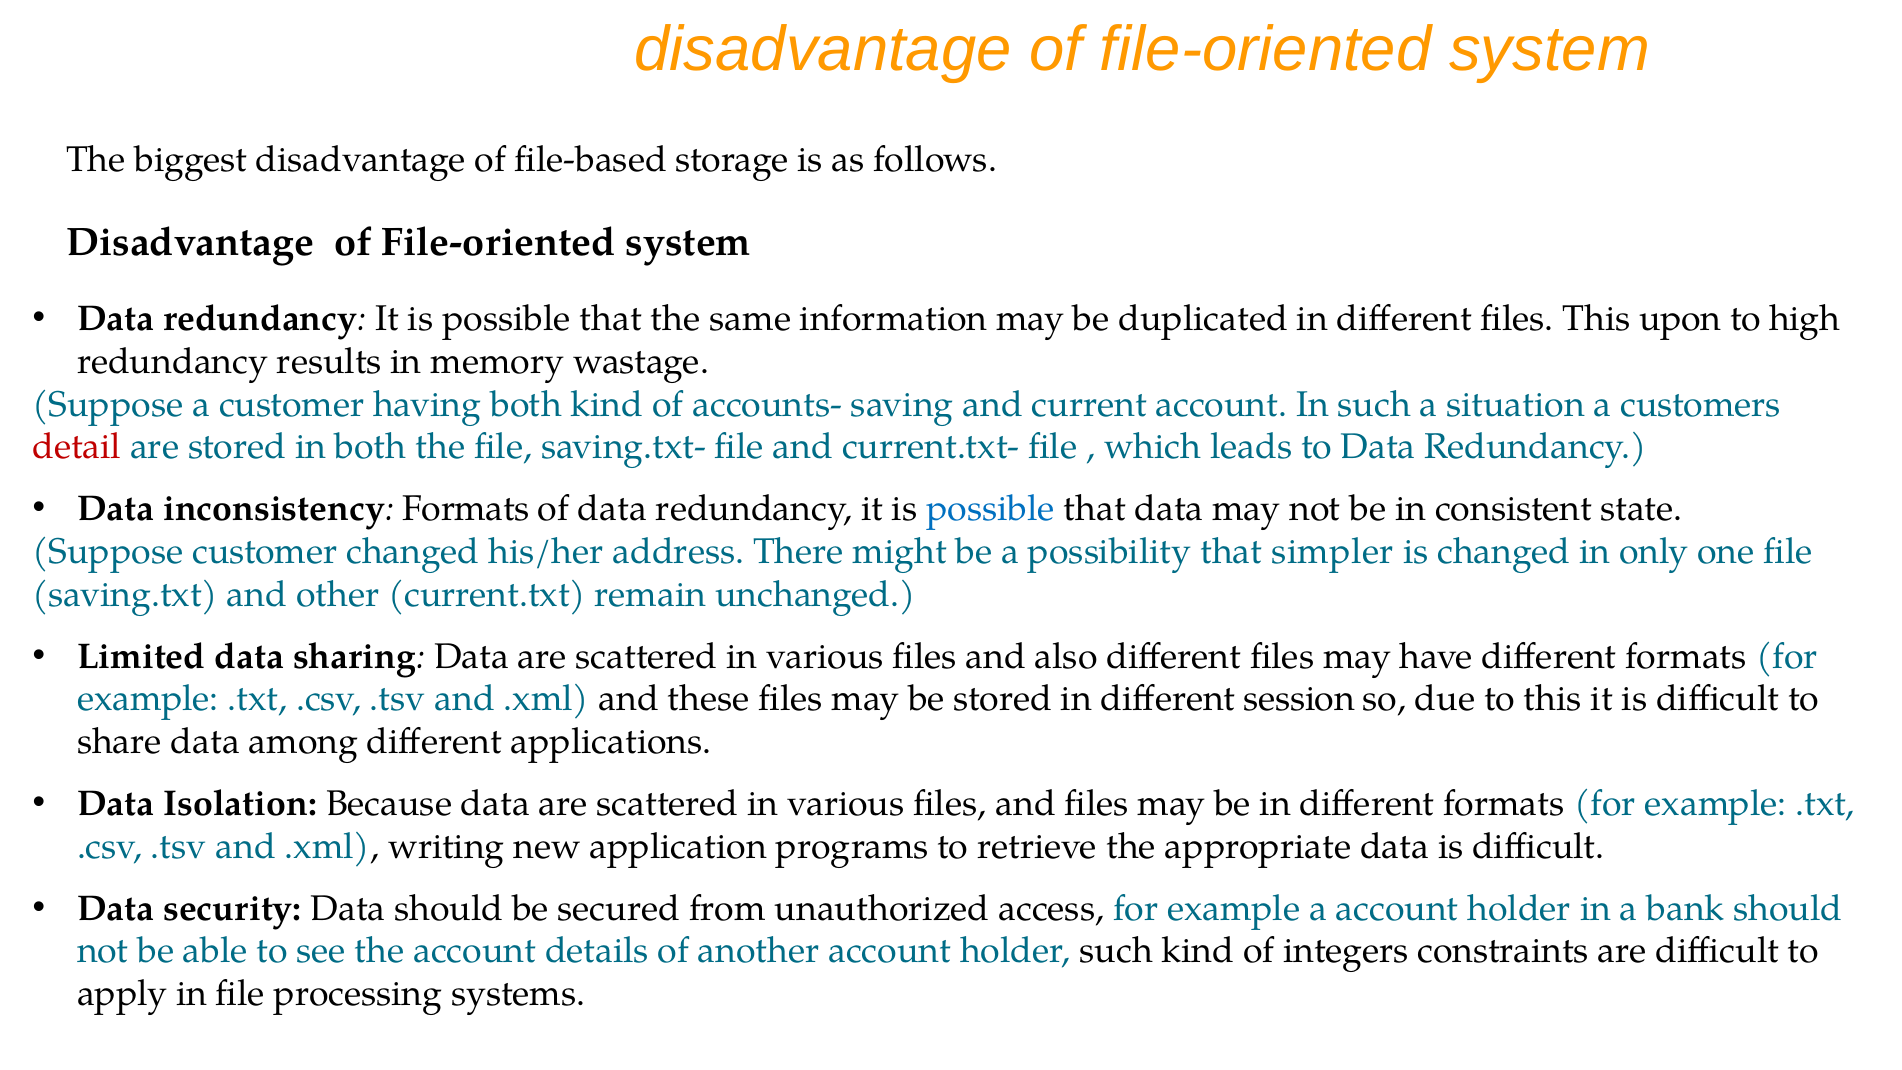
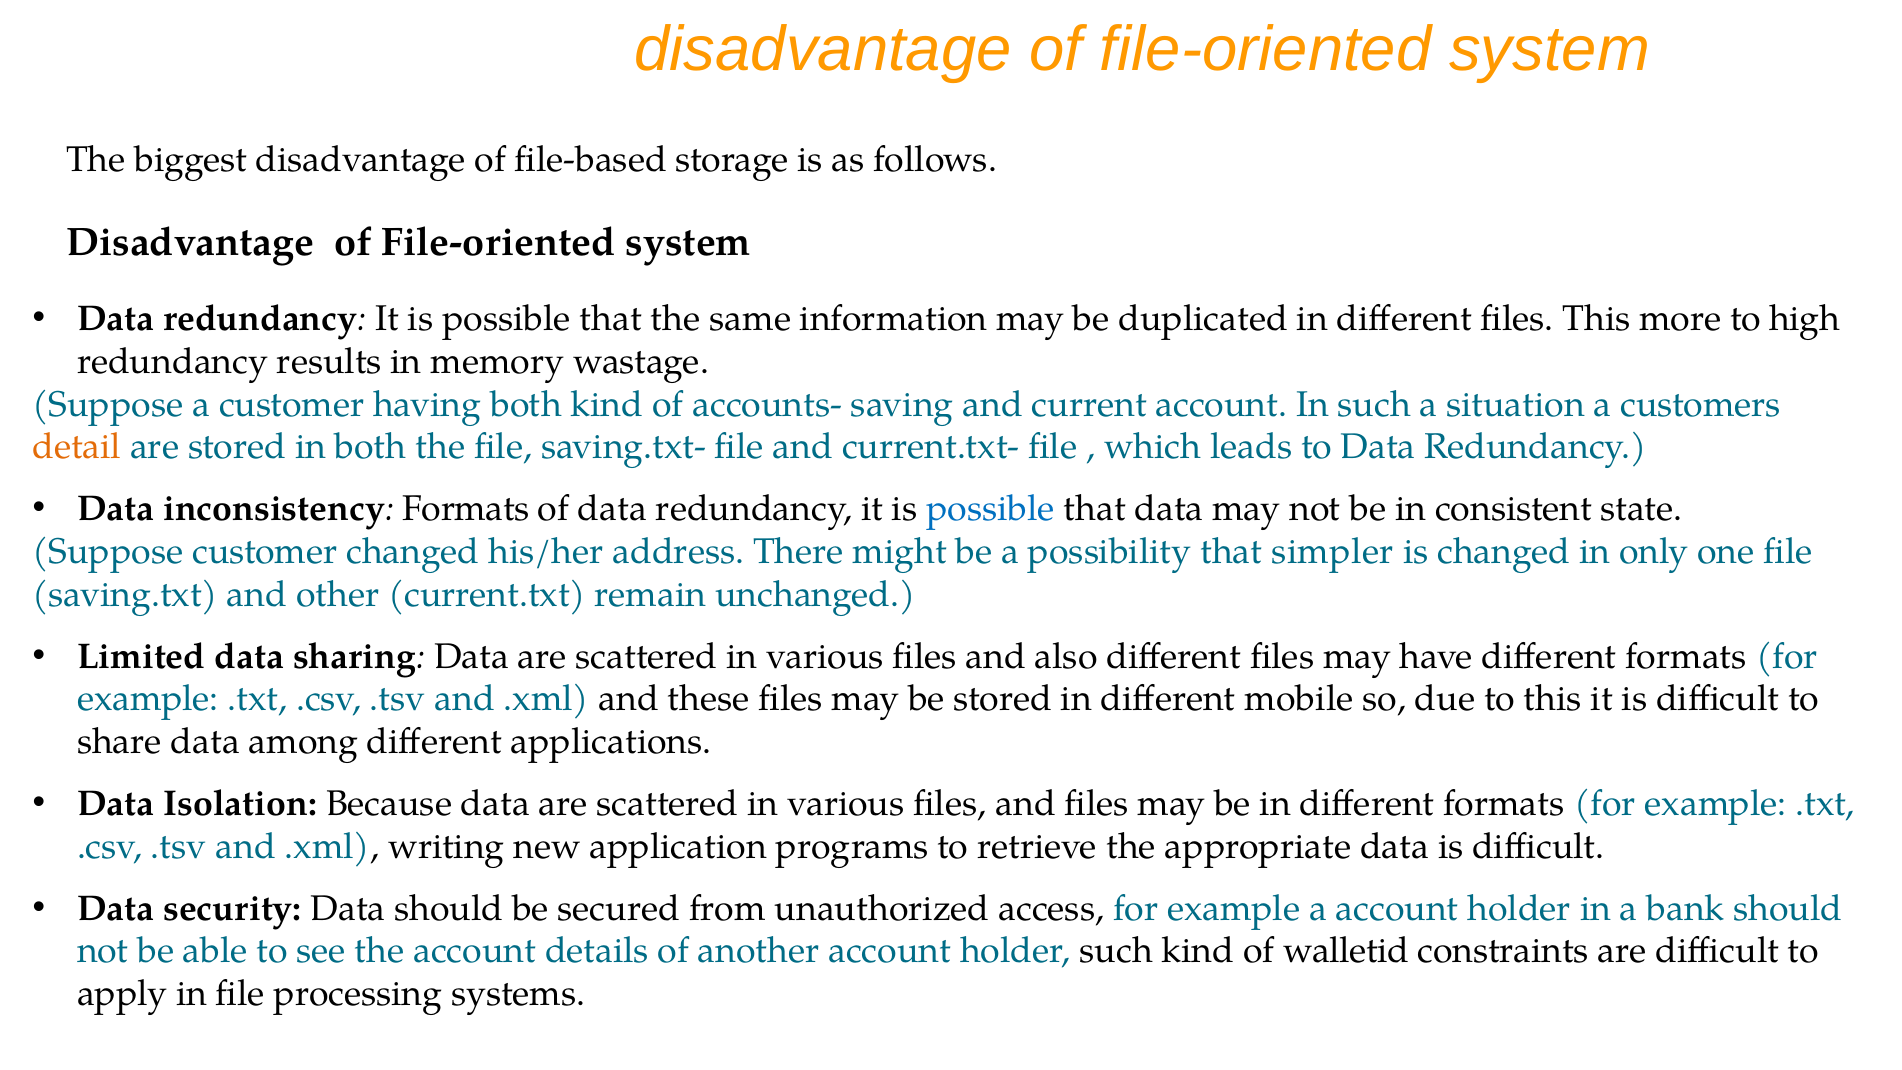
upon: upon -> more
detail colour: red -> orange
session: session -> mobile
integers: integers -> walletid
